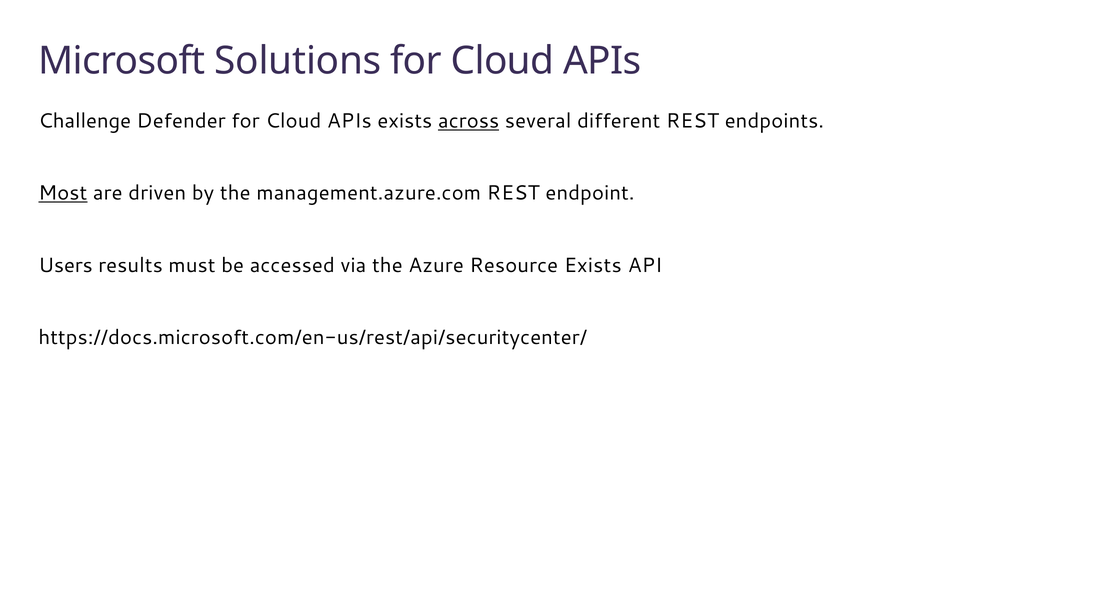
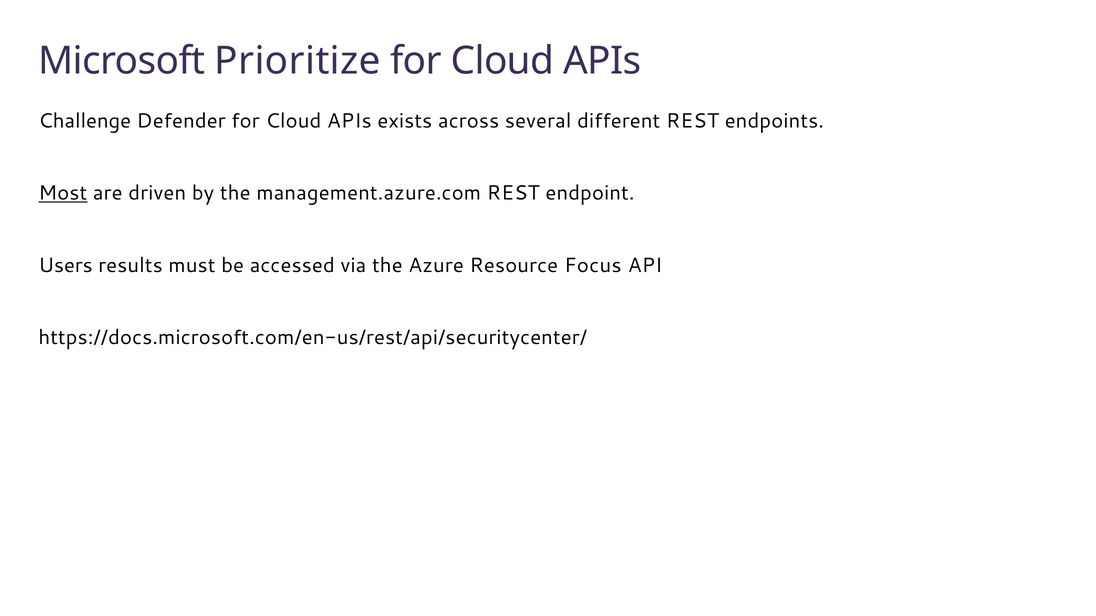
Solutions: Solutions -> Prioritize
across underline: present -> none
Resource Exists: Exists -> Focus
